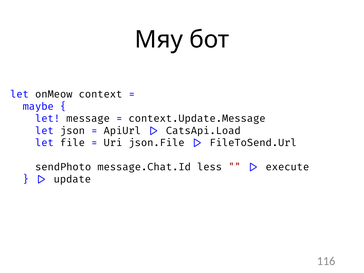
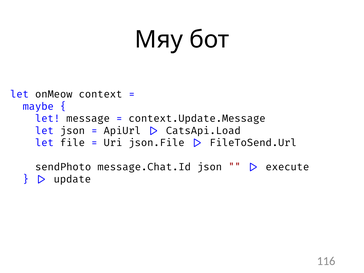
message.Chat.Id less: less -> json
